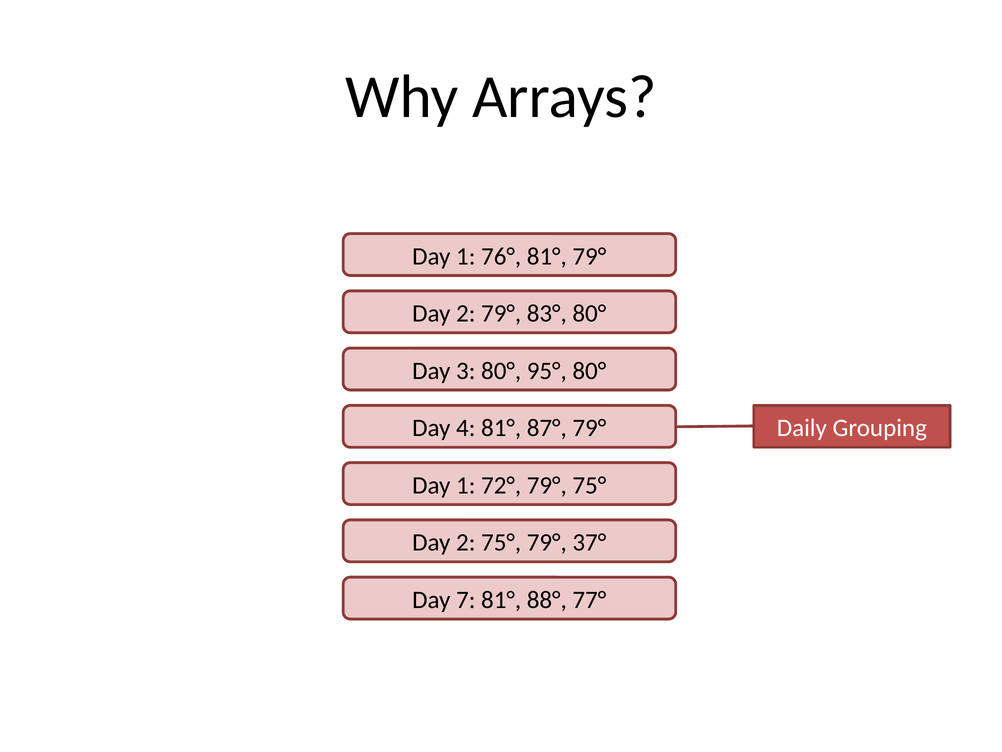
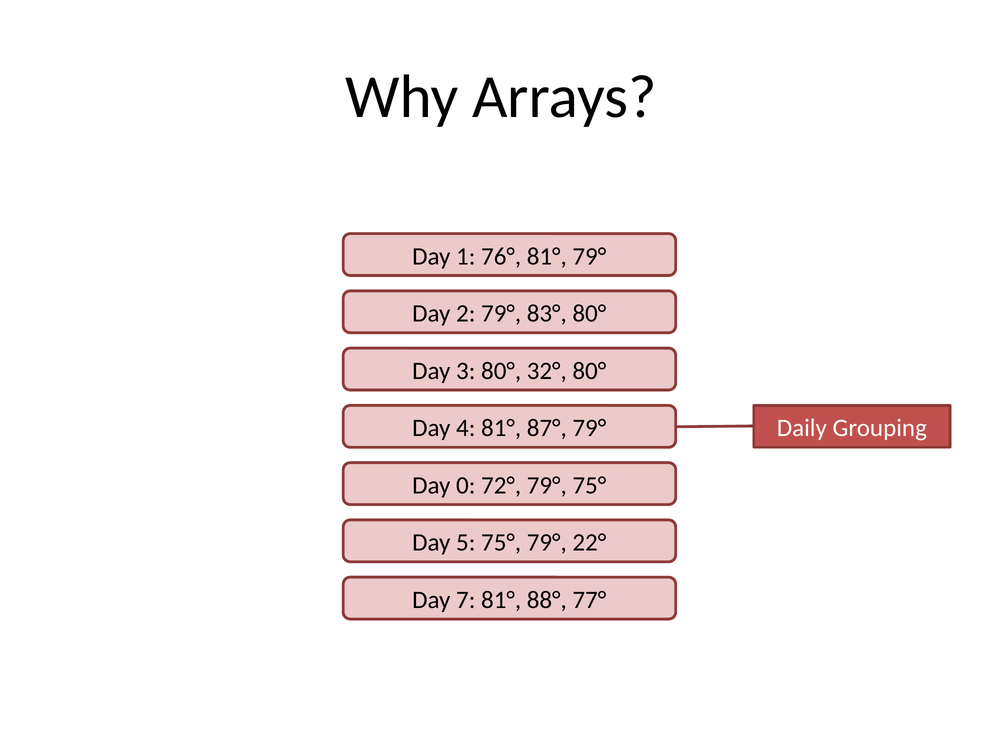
95°: 95° -> 32°
1 at (466, 485): 1 -> 0
2 at (466, 542): 2 -> 5
37°: 37° -> 22°
